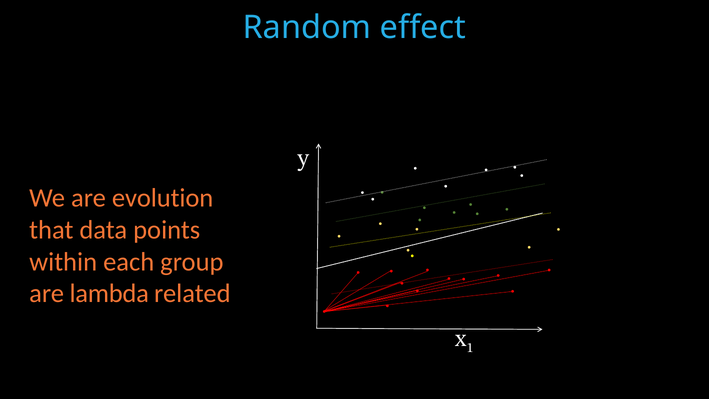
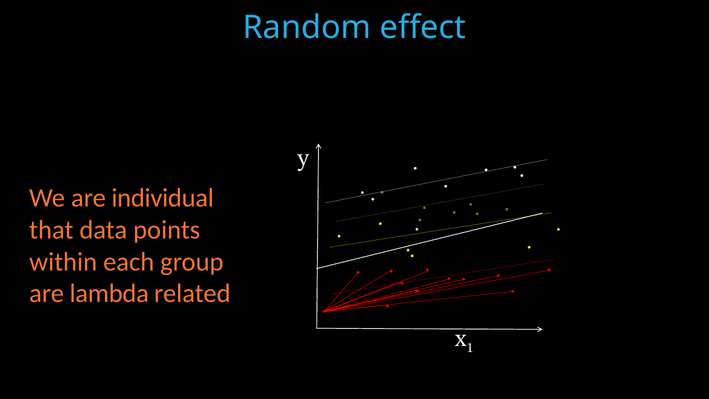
evolution: evolution -> individual
